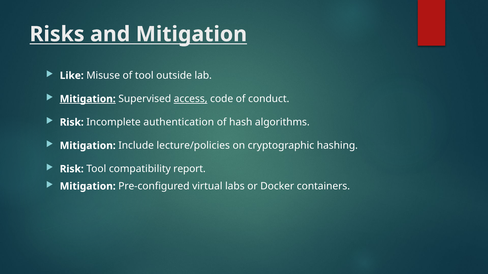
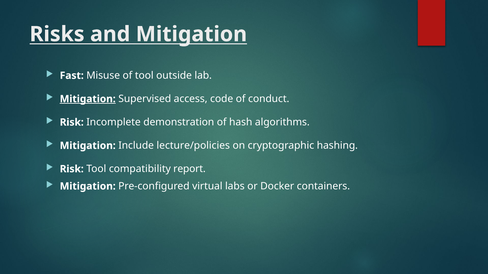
Like: Like -> Fast
access underline: present -> none
authentication: authentication -> demonstration
